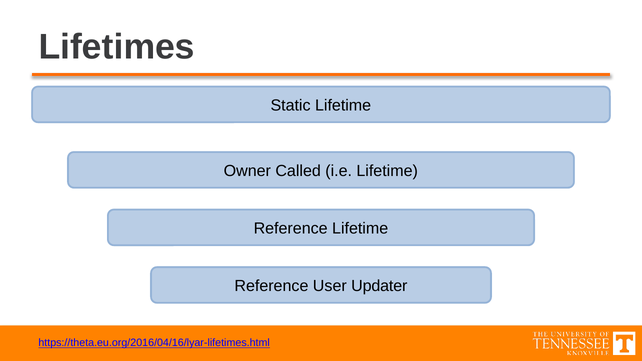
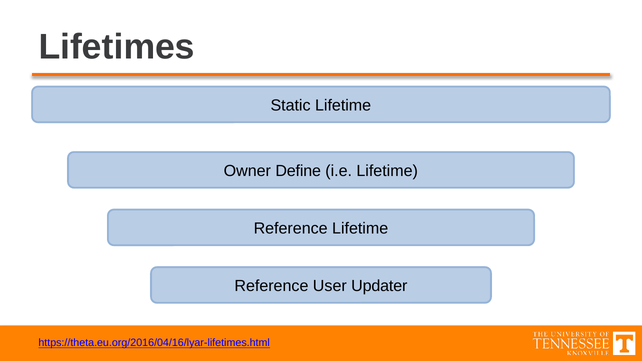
Called: Called -> Define
